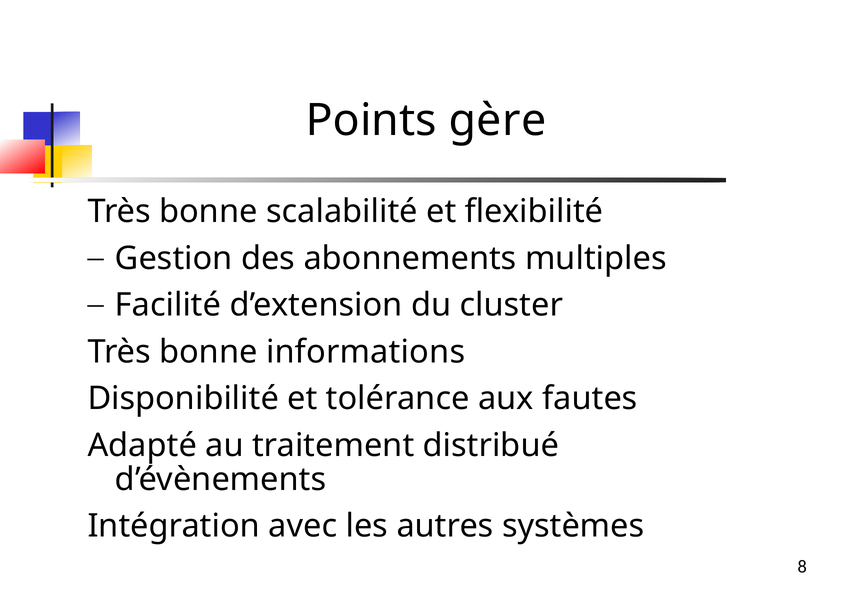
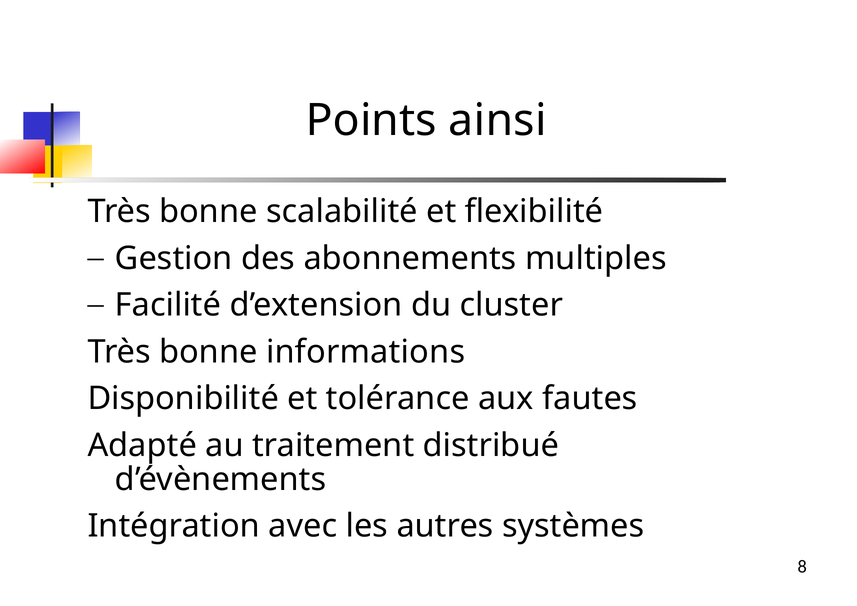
gère: gère -> ainsi
